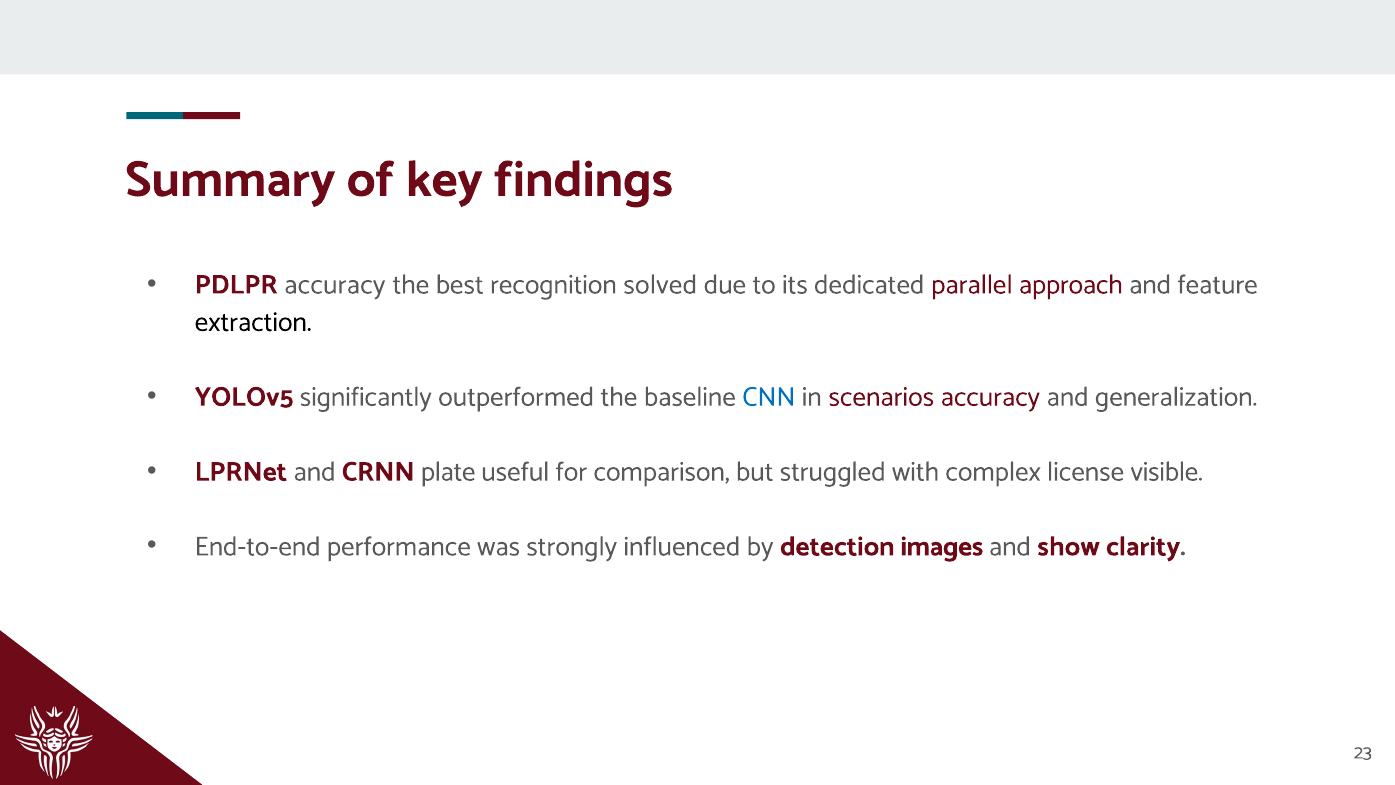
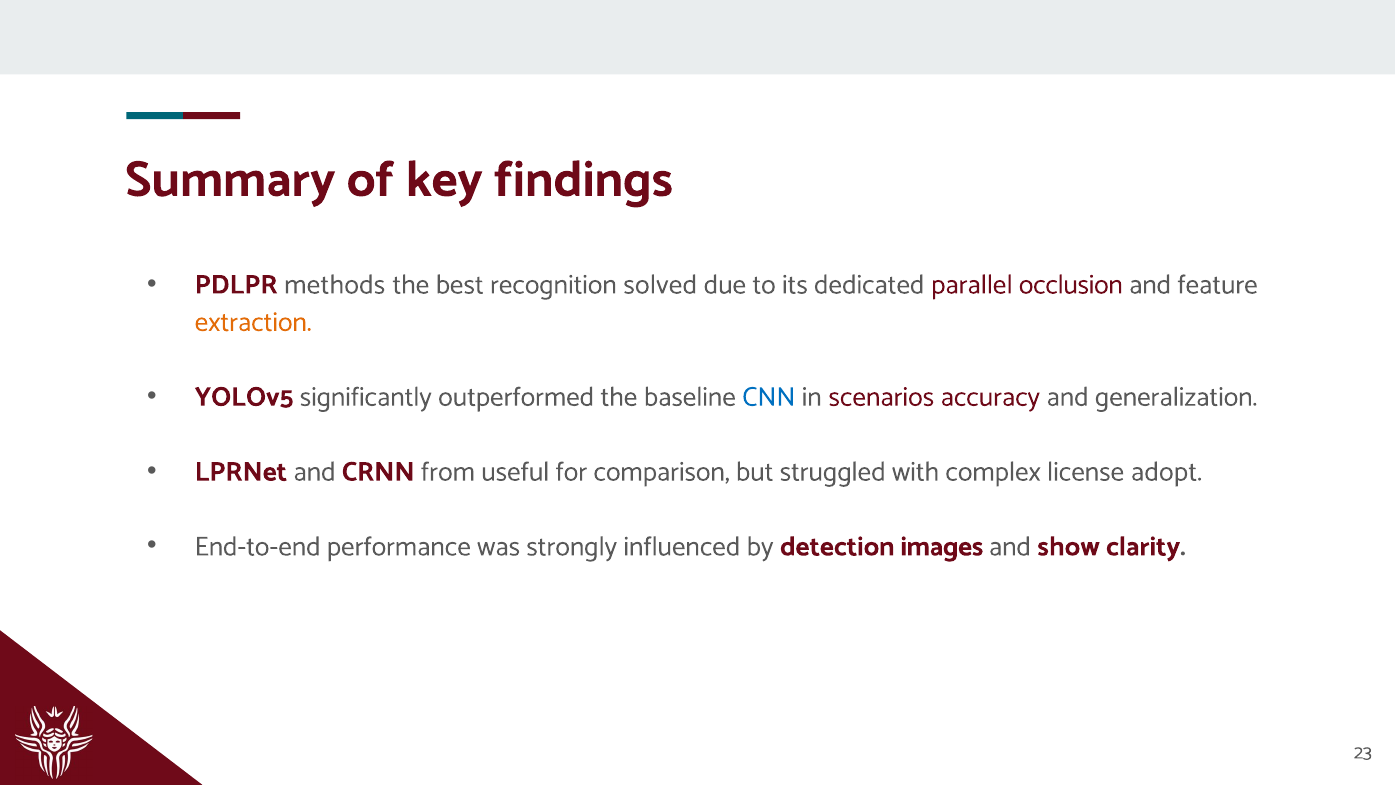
PDLPR accuracy: accuracy -> methods
approach: approach -> occlusion
extraction colour: black -> orange
plate: plate -> from
visible: visible -> adopt
